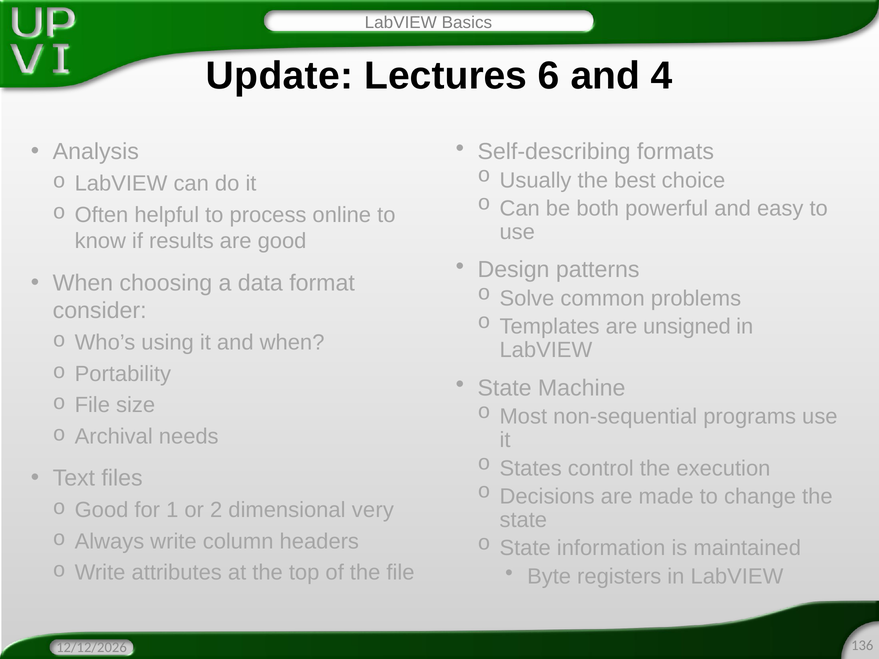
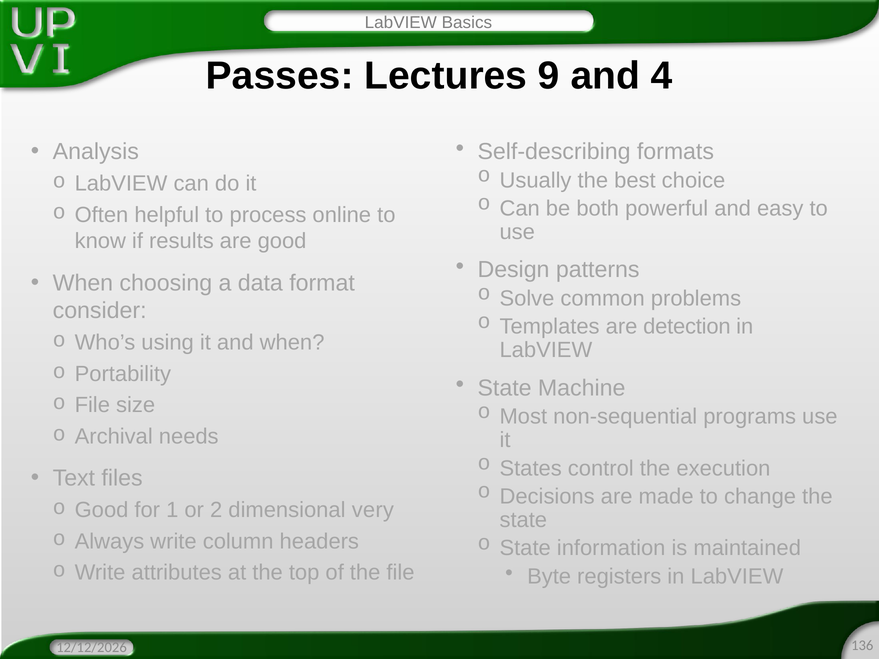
Update: Update -> Passes
6: 6 -> 9
unsigned: unsigned -> detection
